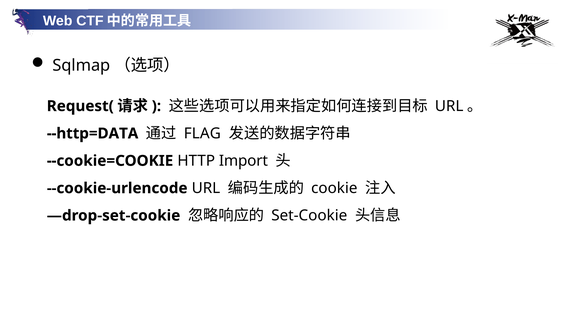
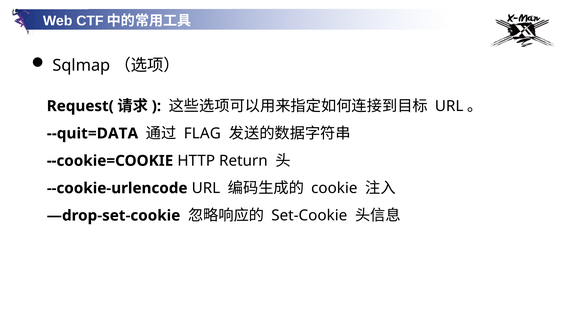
--http=DATA: --http=DATA -> --quit=DATA
Import: Import -> Return
